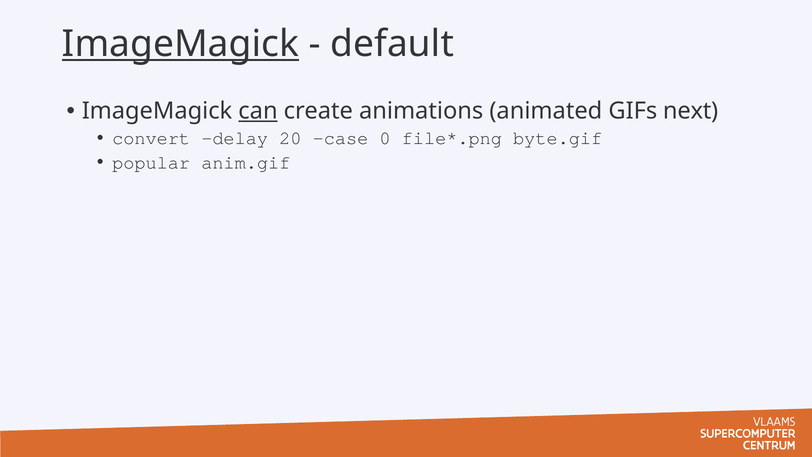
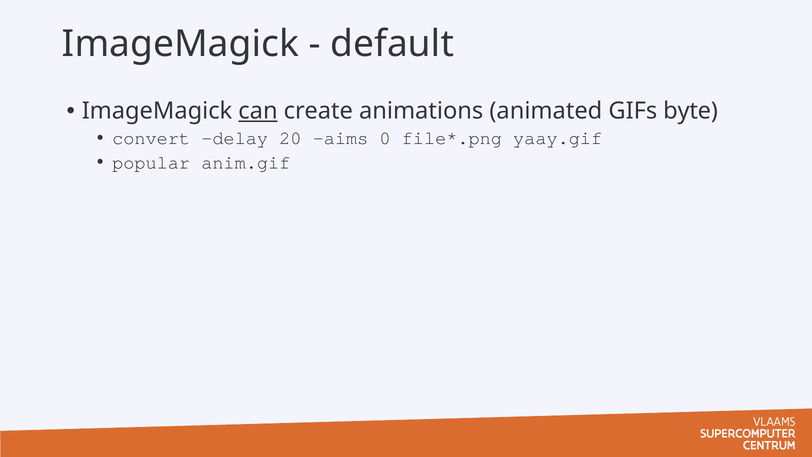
ImageMagick at (180, 44) underline: present -> none
next: next -> byte
case: case -> aims
byte.gif: byte.gif -> yaay.gif
